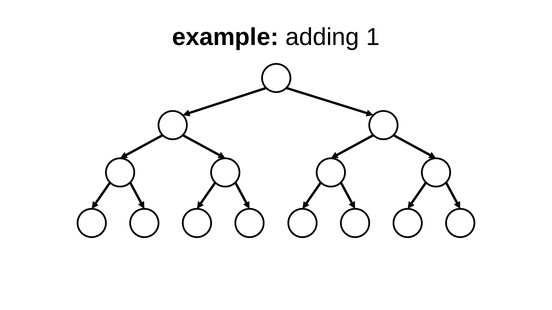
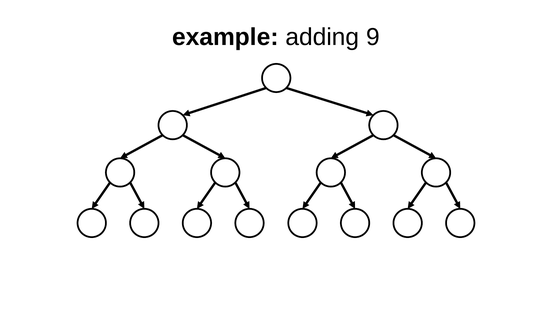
adding 1: 1 -> 9
